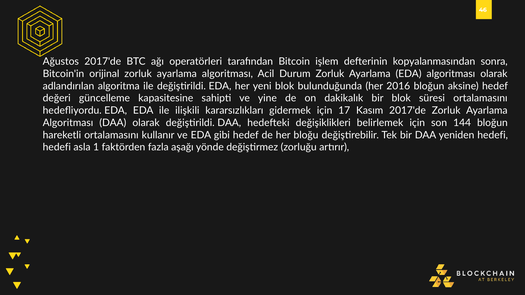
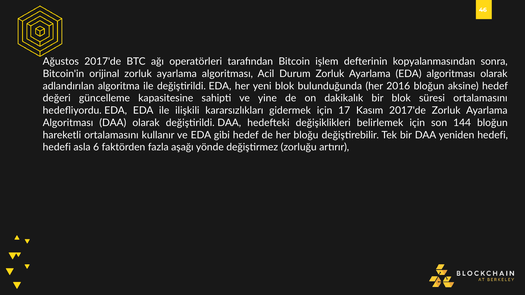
1: 1 -> 6
